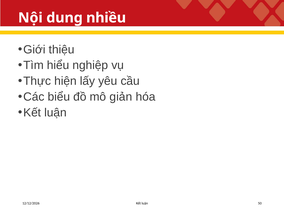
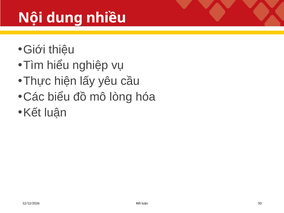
giản: giản -> lòng
